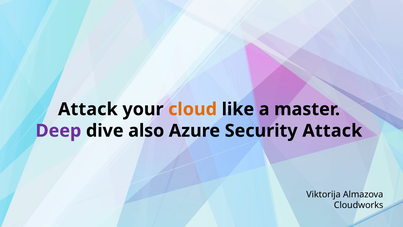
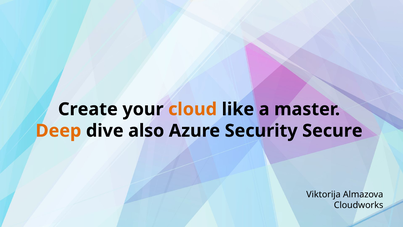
Attack at (88, 109): Attack -> Create
Deep colour: purple -> orange
Security Attack: Attack -> Secure
